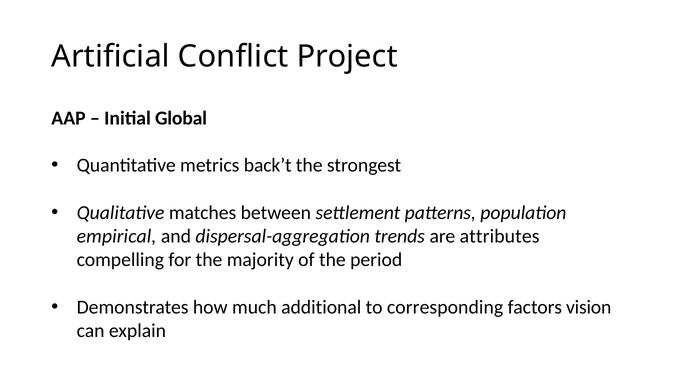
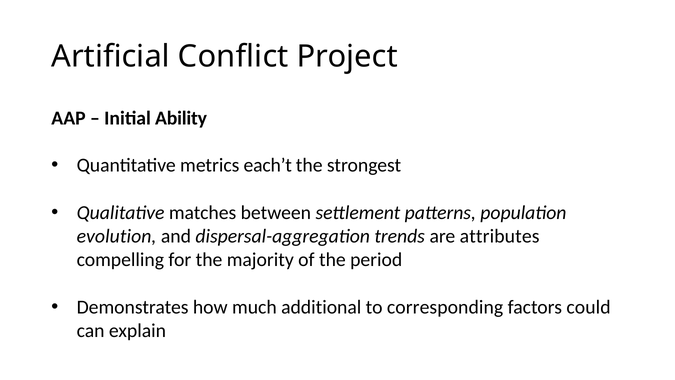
Global: Global -> Ability
back’t: back’t -> each’t
empirical: empirical -> evolution
vision: vision -> could
